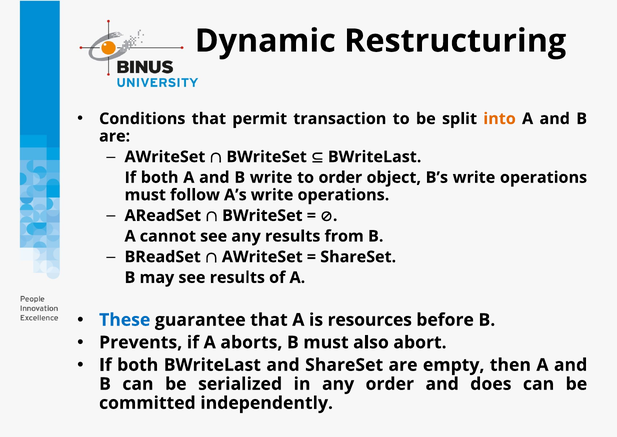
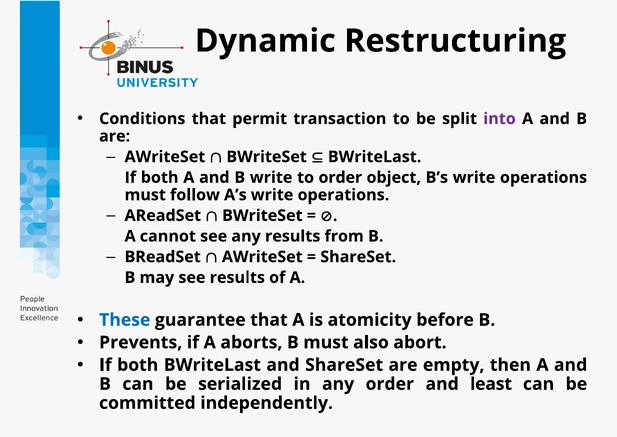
into colour: orange -> purple
resources: resources -> atomicity
does: does -> least
